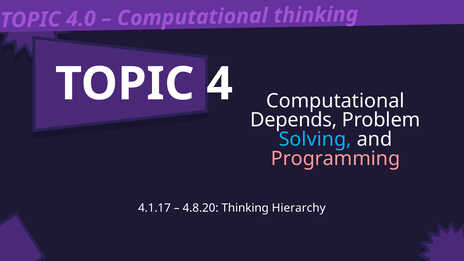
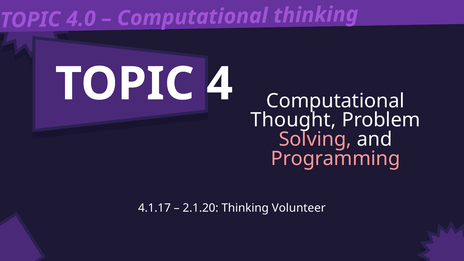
Depends: Depends -> Thought
Solving colour: light blue -> pink
4.8.20: 4.8.20 -> 2.1.20
Hierarchy: Hierarchy -> Volunteer
